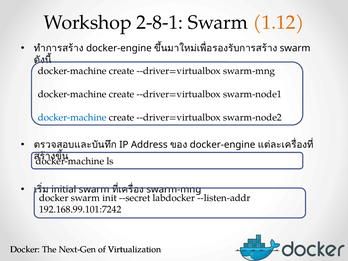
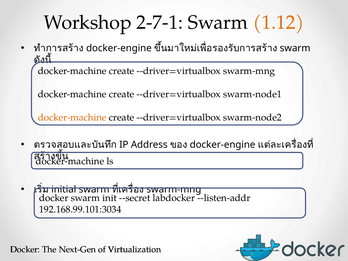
2-8-1: 2-8-1 -> 2-7-1
docker-machine at (72, 117) colour: blue -> orange
192.168.99.101:7242: 192.168.99.101:7242 -> 192.168.99.101:3034
